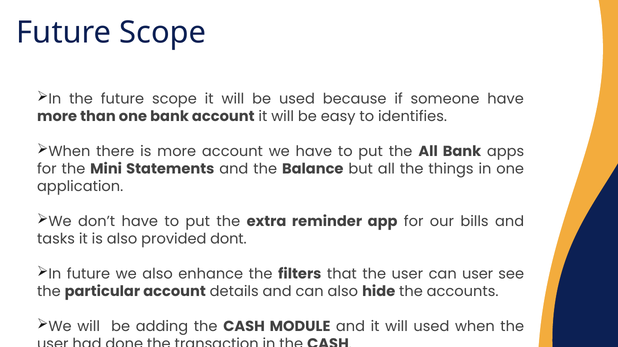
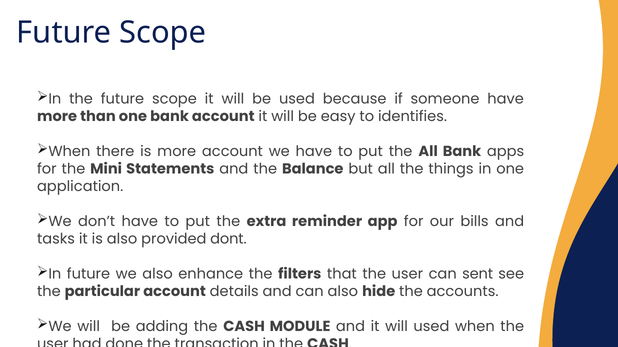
can user: user -> sent
